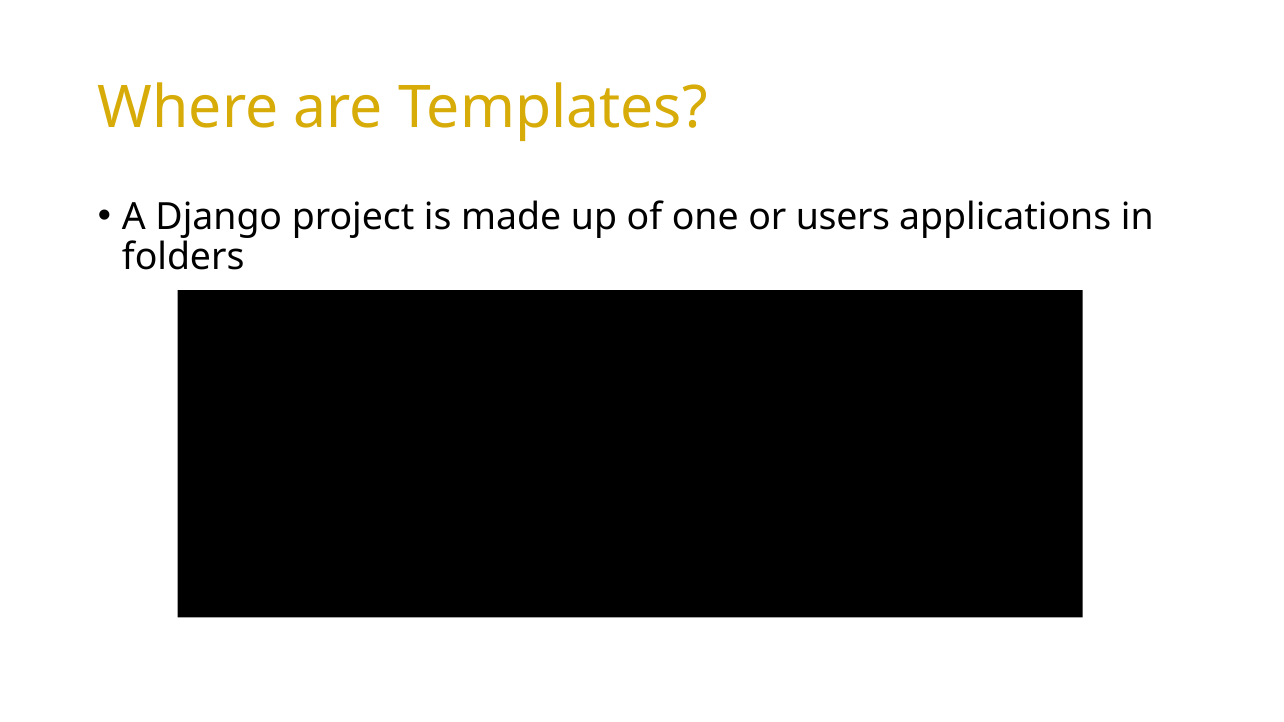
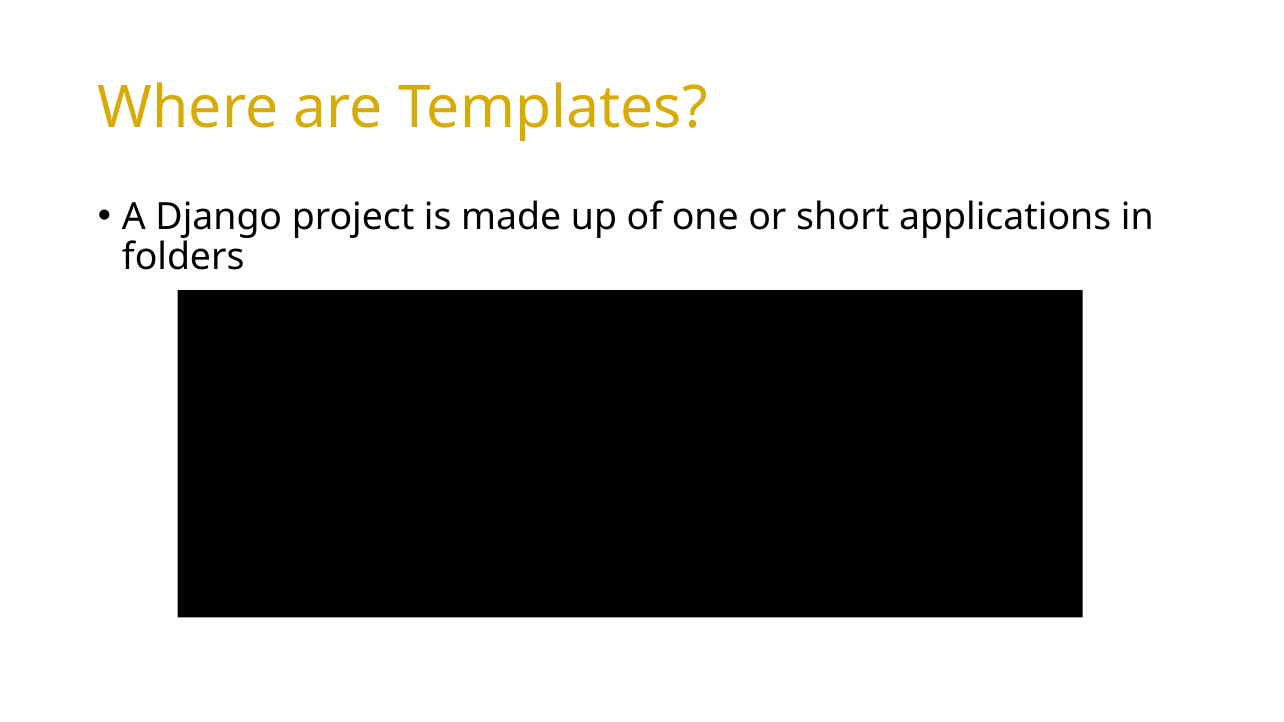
users: users -> short
